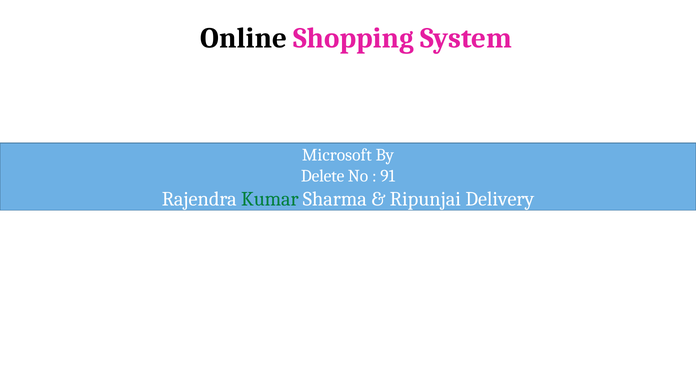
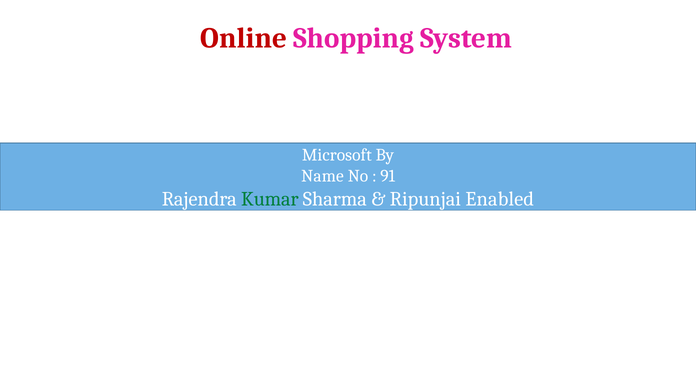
Online colour: black -> red
Delete: Delete -> Name
Delivery: Delivery -> Enabled
